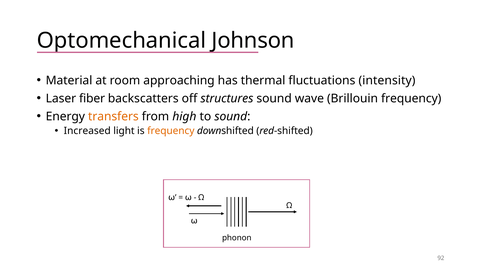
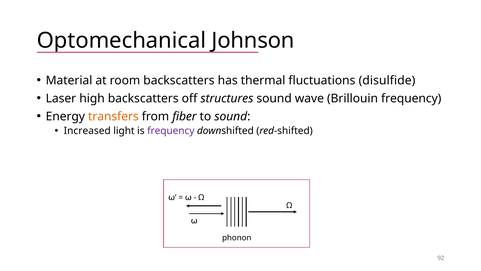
room approaching: approaching -> backscatters
intensity: intensity -> disulfide
fiber: fiber -> high
high: high -> fiber
frequency at (171, 131) colour: orange -> purple
